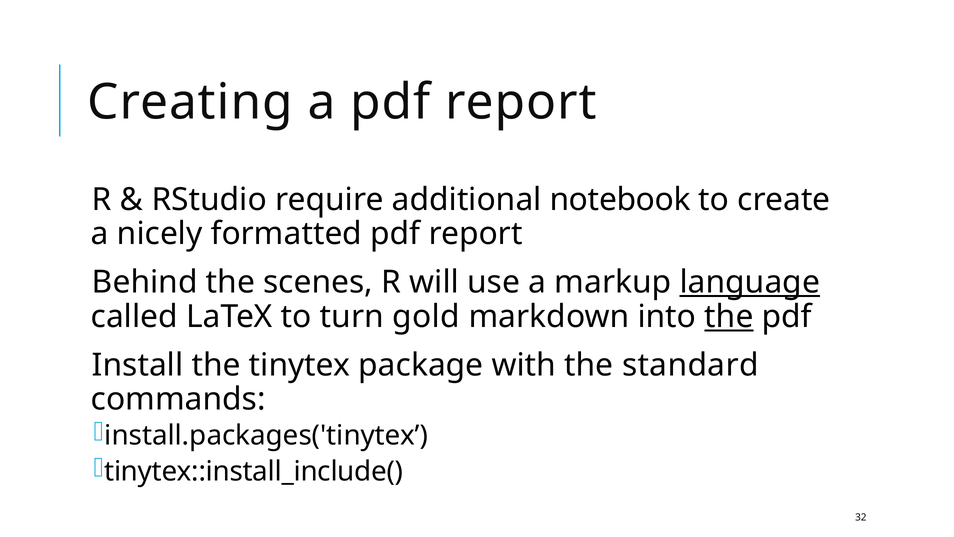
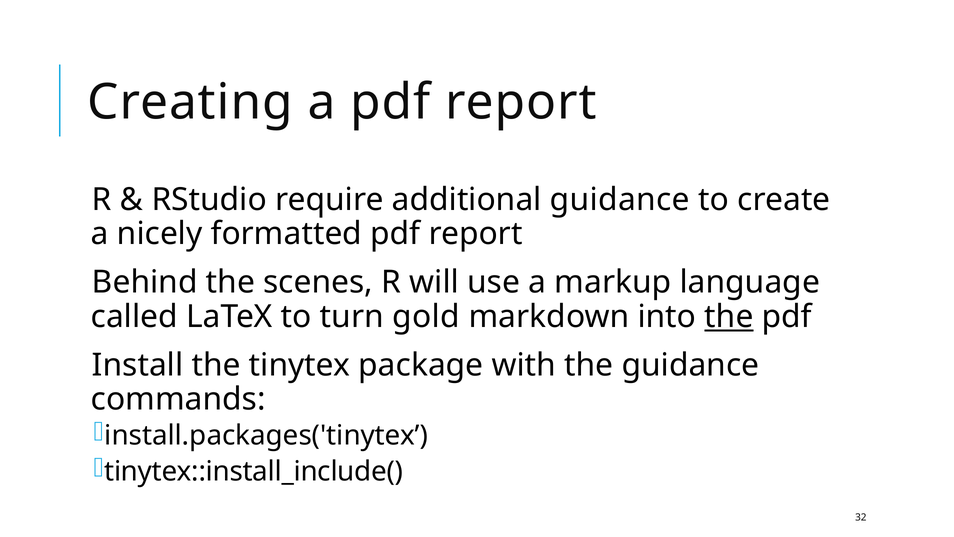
additional notebook: notebook -> guidance
language underline: present -> none
the standard: standard -> guidance
